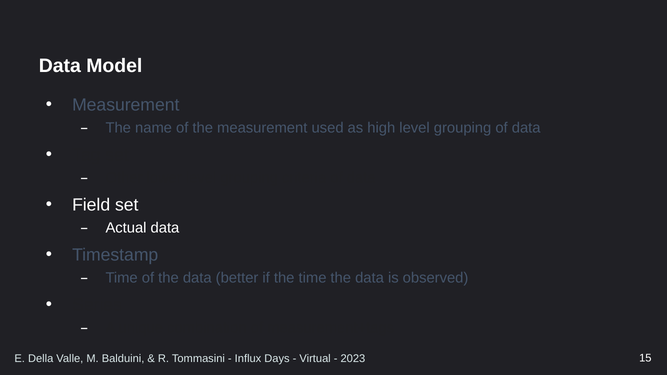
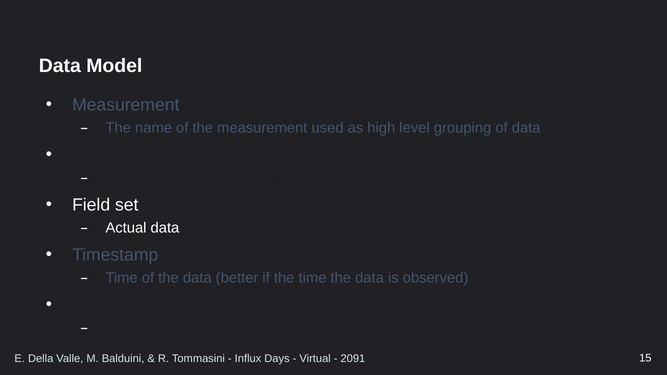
2023: 2023 -> 2091
